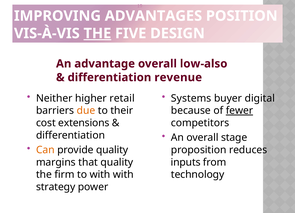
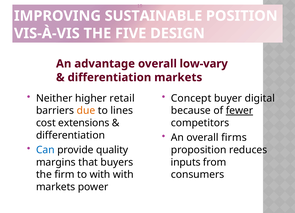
ADVANTAGES: ADVANTAGES -> SUSTAINABLE
THE at (97, 33) underline: present -> none
low-also: low-also -> low-vary
differentiation revenue: revenue -> markets
Systems: Systems -> Concept
their: their -> lines
stage: stage -> firms
Can colour: orange -> blue
that quality: quality -> buyers
technology: technology -> consumers
strategy at (56, 187): strategy -> markets
